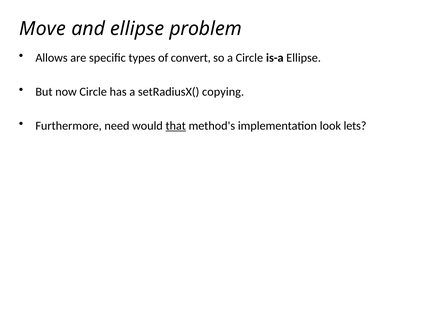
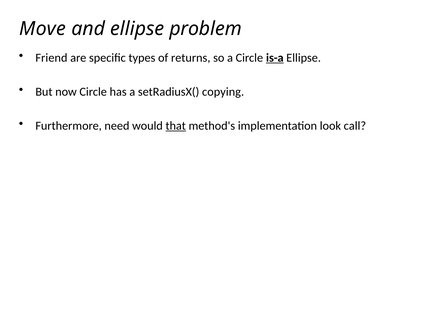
Allows: Allows -> Friend
convert: convert -> returns
is-a underline: none -> present
lets: lets -> call
